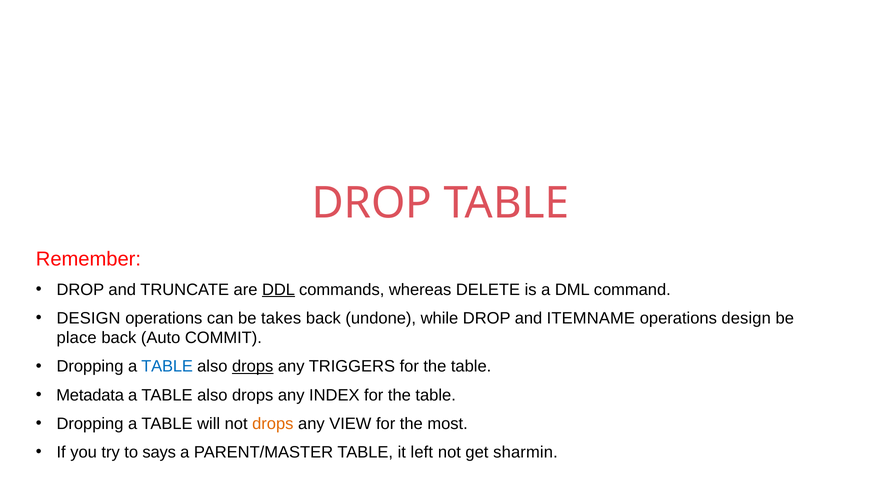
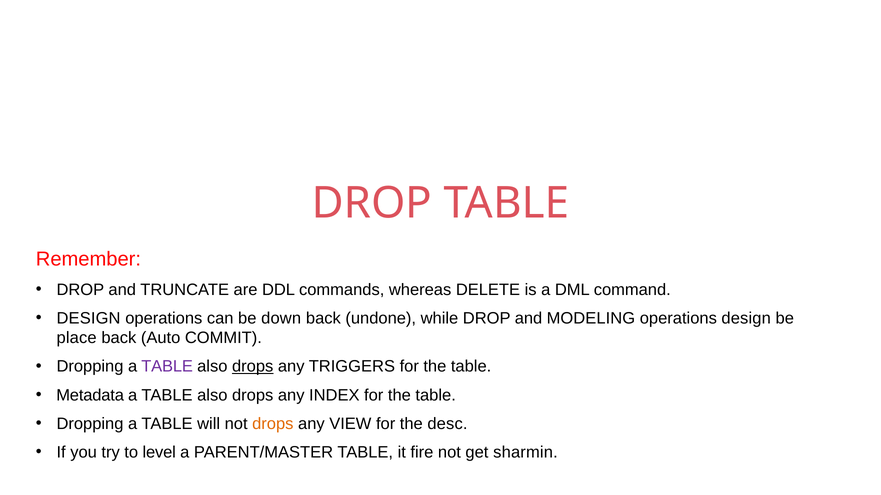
DDL underline: present -> none
takes: takes -> down
ITEMNAME: ITEMNAME -> MODELING
TABLE at (167, 367) colour: blue -> purple
most: most -> desc
says: says -> level
left: left -> fire
